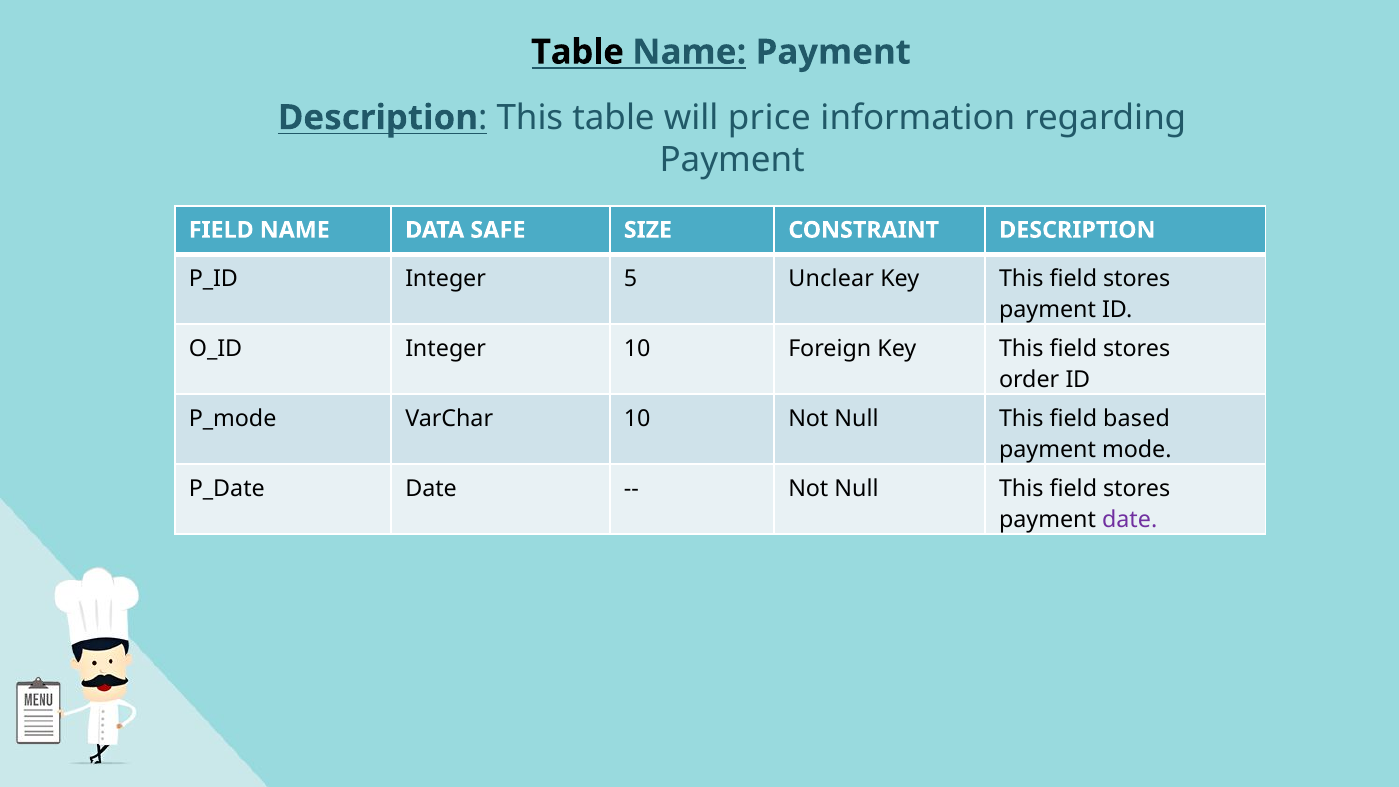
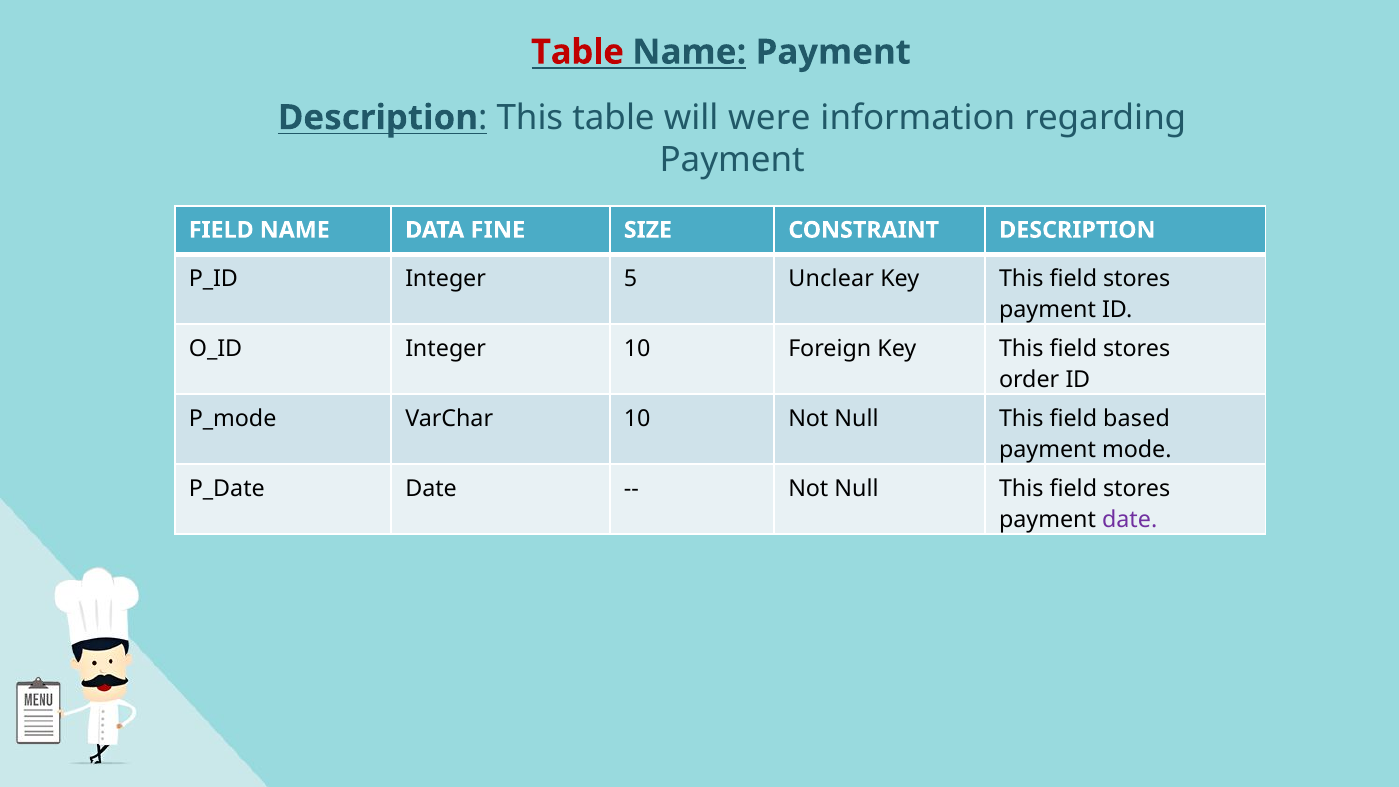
Table at (577, 52) colour: black -> red
price: price -> were
SAFE: SAFE -> FINE
